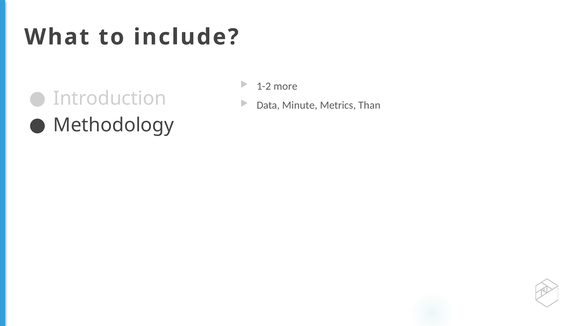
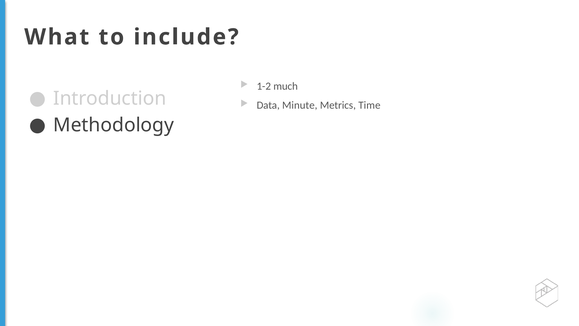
more: more -> much
Than: Than -> Time
